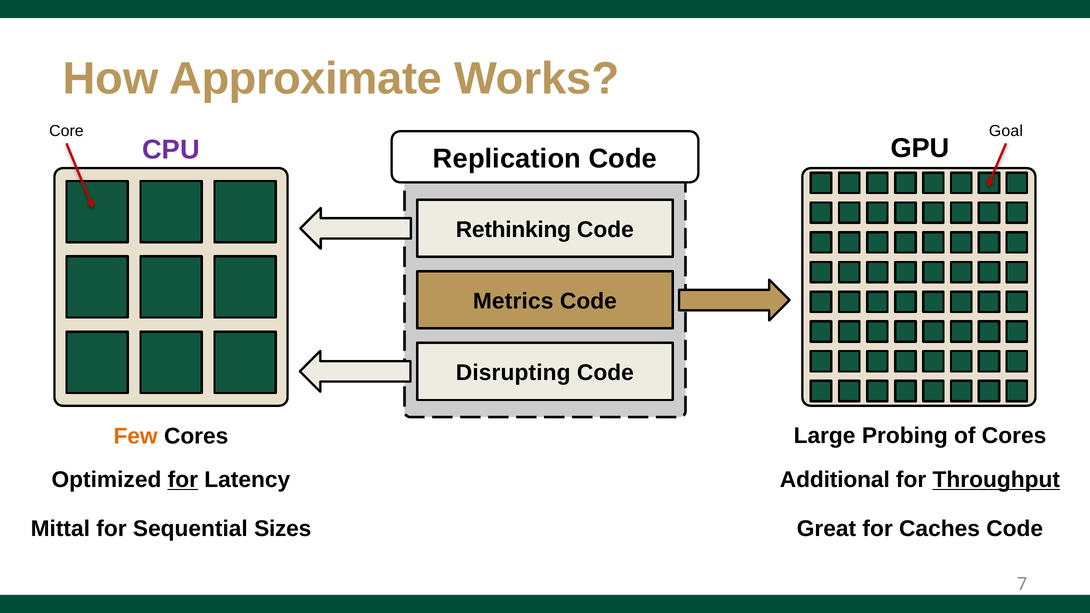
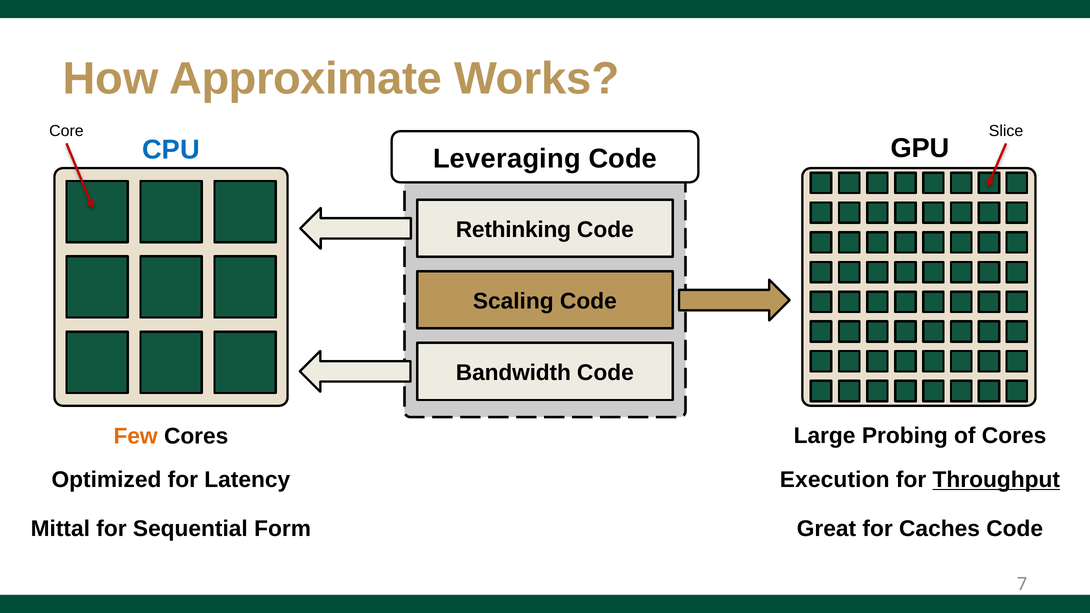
Goal: Goal -> Slice
CPU colour: purple -> blue
Replication: Replication -> Leveraging
Metrics: Metrics -> Scaling
Disrupting: Disrupting -> Bandwidth
for at (183, 480) underline: present -> none
Additional: Additional -> Execution
Sizes: Sizes -> Form
